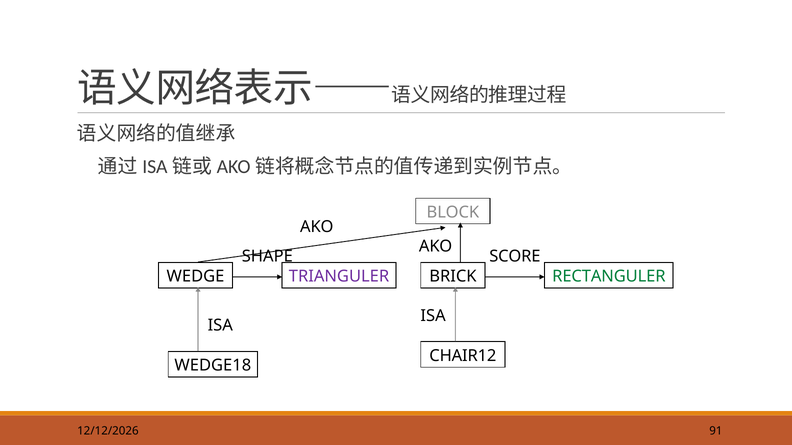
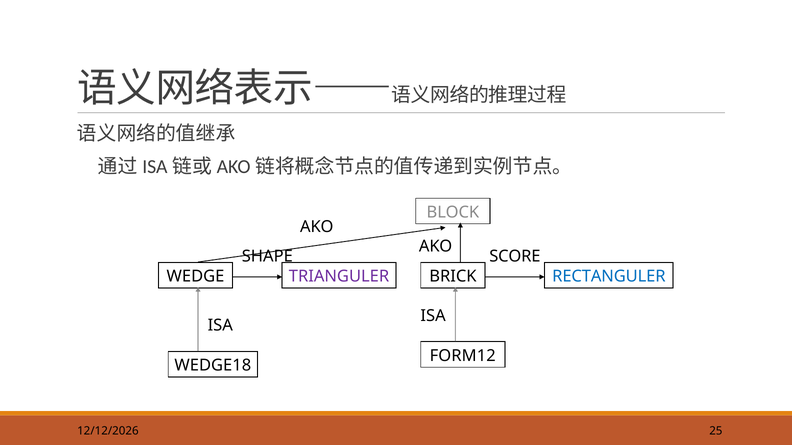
RECTANGULER colour: green -> blue
CHAIR12: CHAIR12 -> FORM12
91: 91 -> 25
